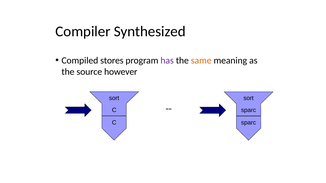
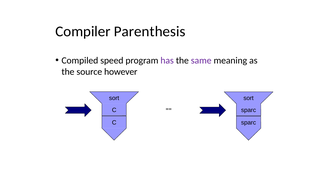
Synthesized: Synthesized -> Parenthesis
stores: stores -> speed
same colour: orange -> purple
